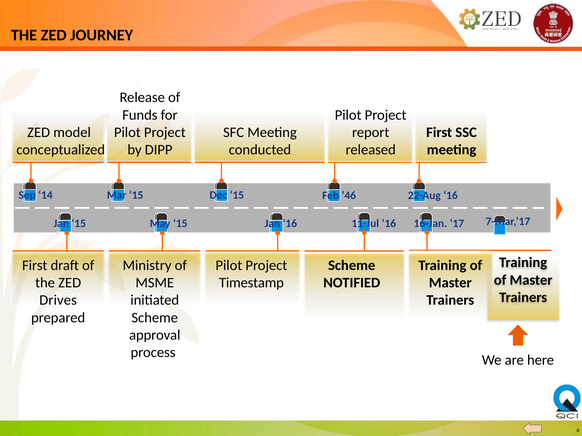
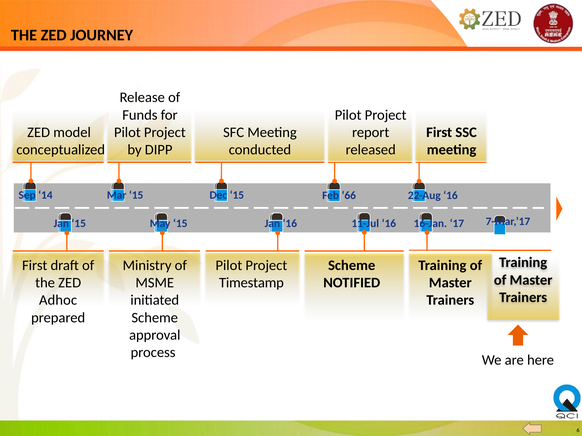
46: 46 -> 66
Drives: Drives -> Adhoc
